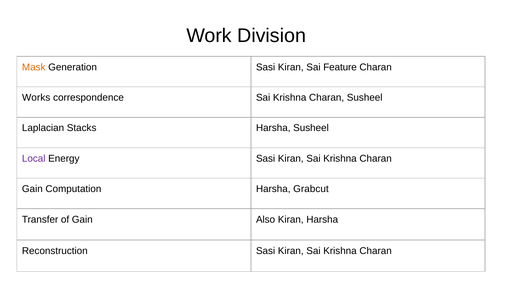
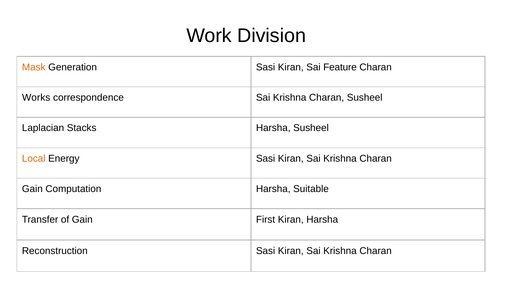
Local colour: purple -> orange
Grabcut: Grabcut -> Suitable
Also: Also -> First
